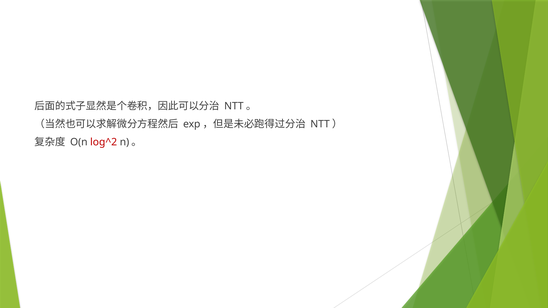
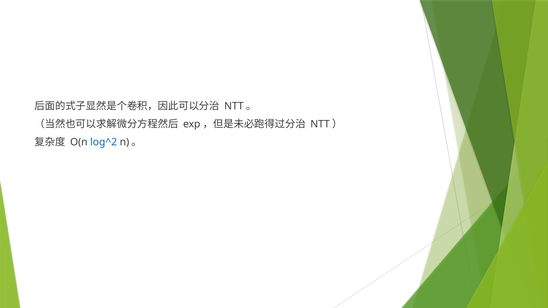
log^2 colour: red -> blue
